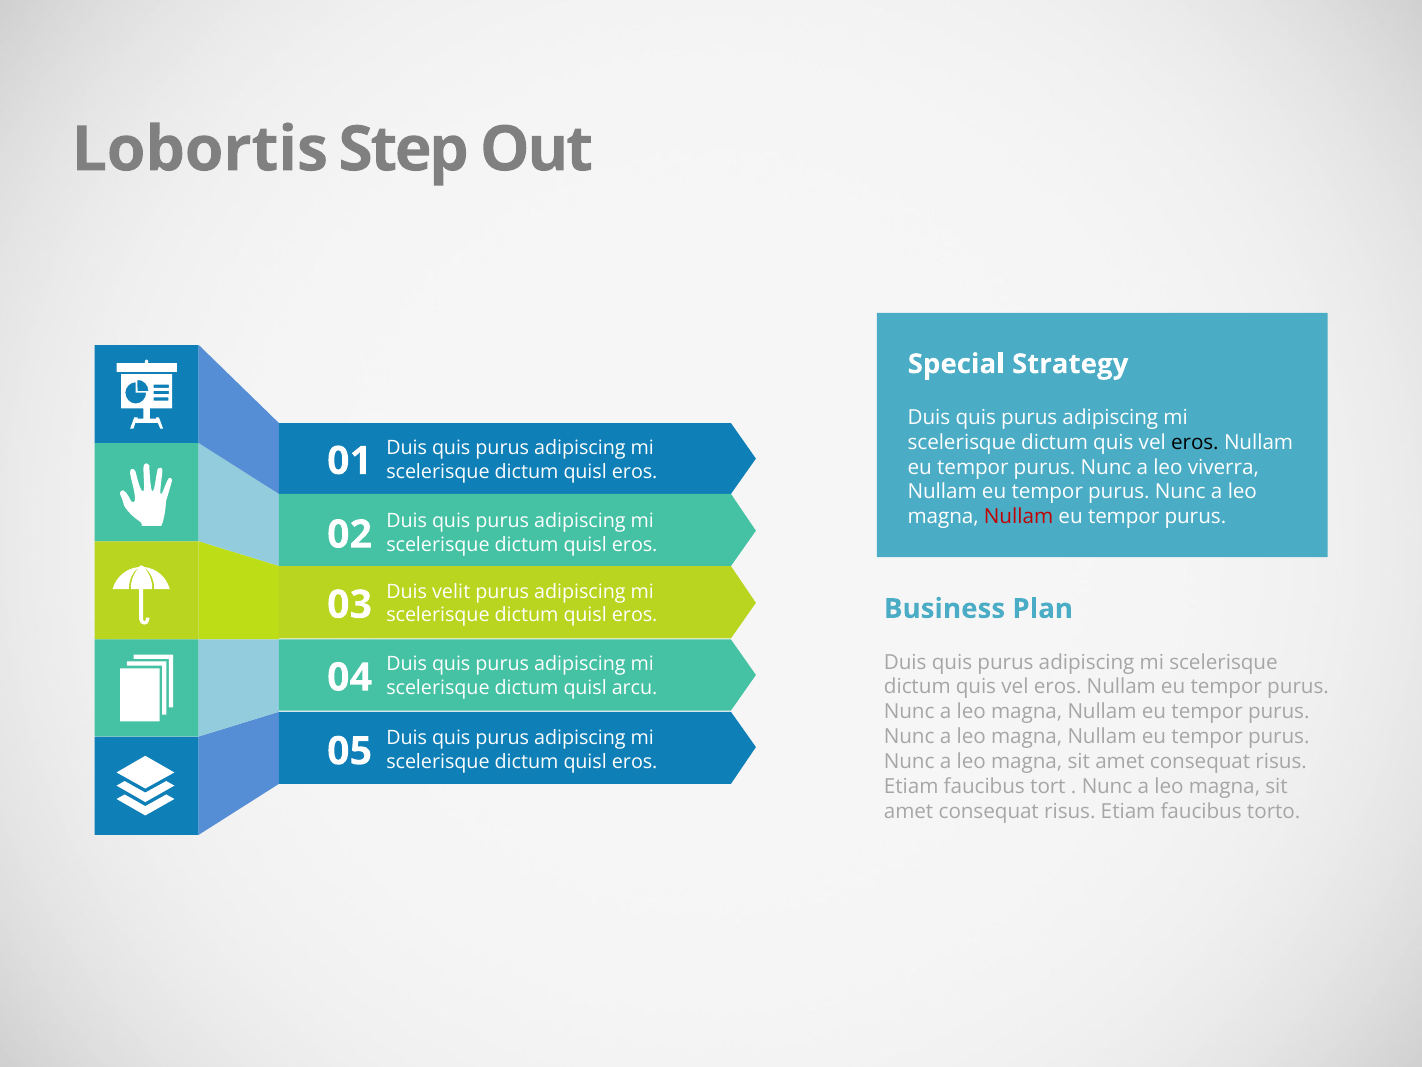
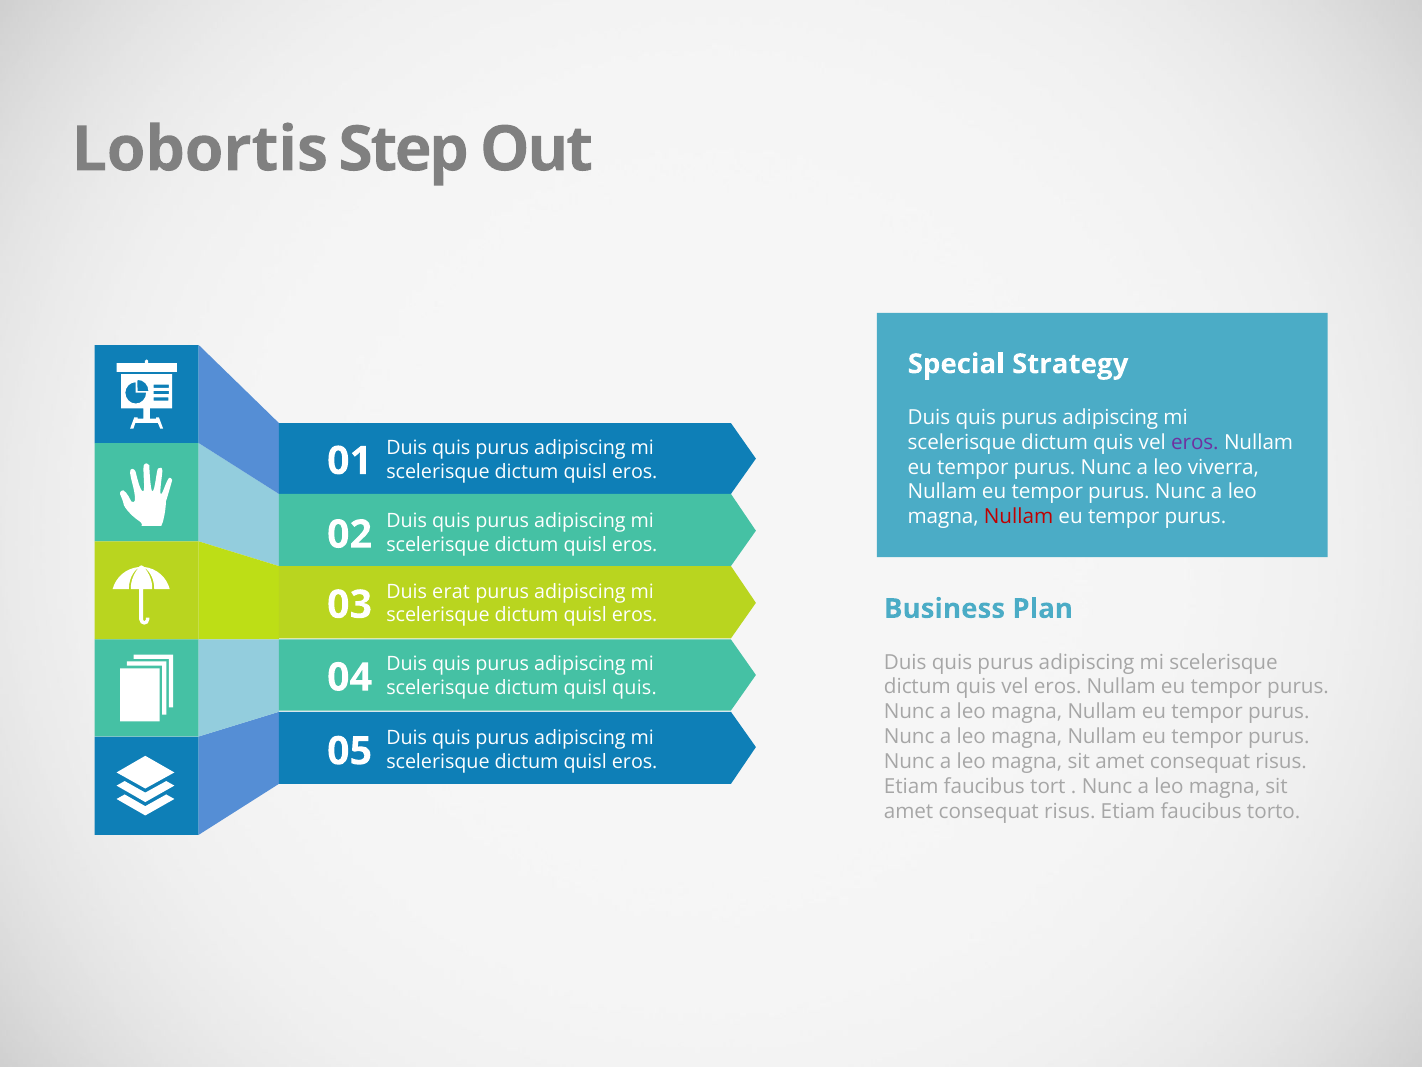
eros at (1195, 442) colour: black -> purple
velit: velit -> erat
quisl arcu: arcu -> quis
